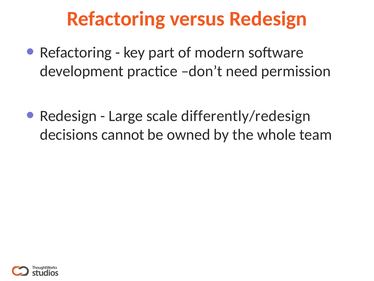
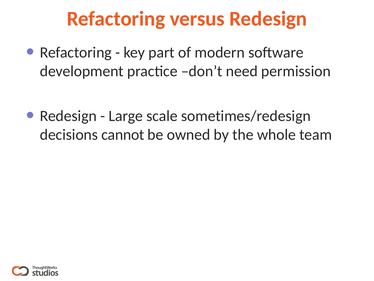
differently/redesign: differently/redesign -> sometimes/redesign
